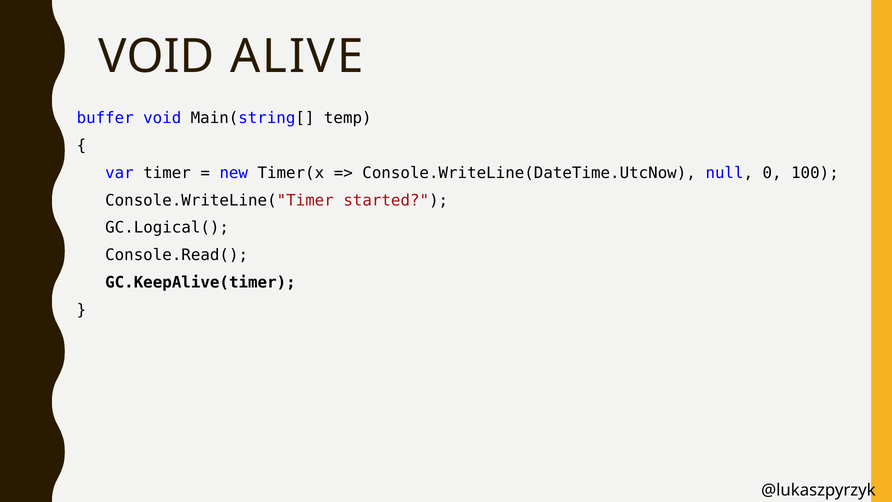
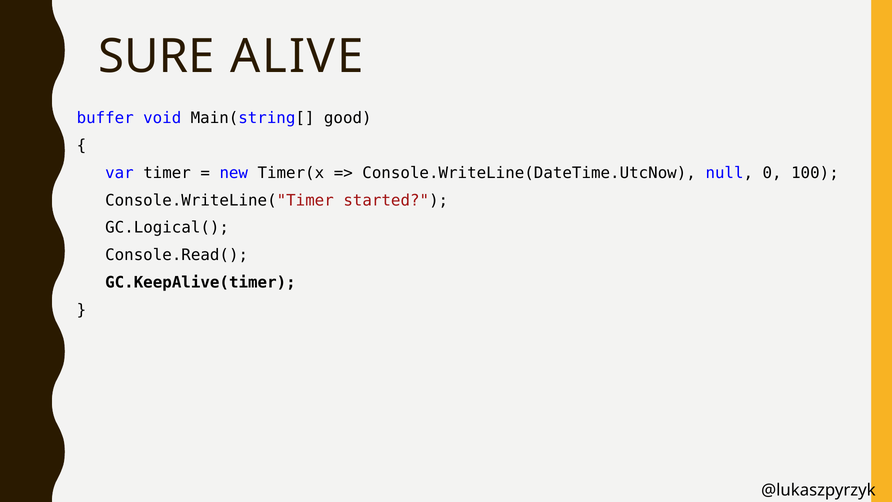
VOID at (156, 57): VOID -> SURE
temp: temp -> good
